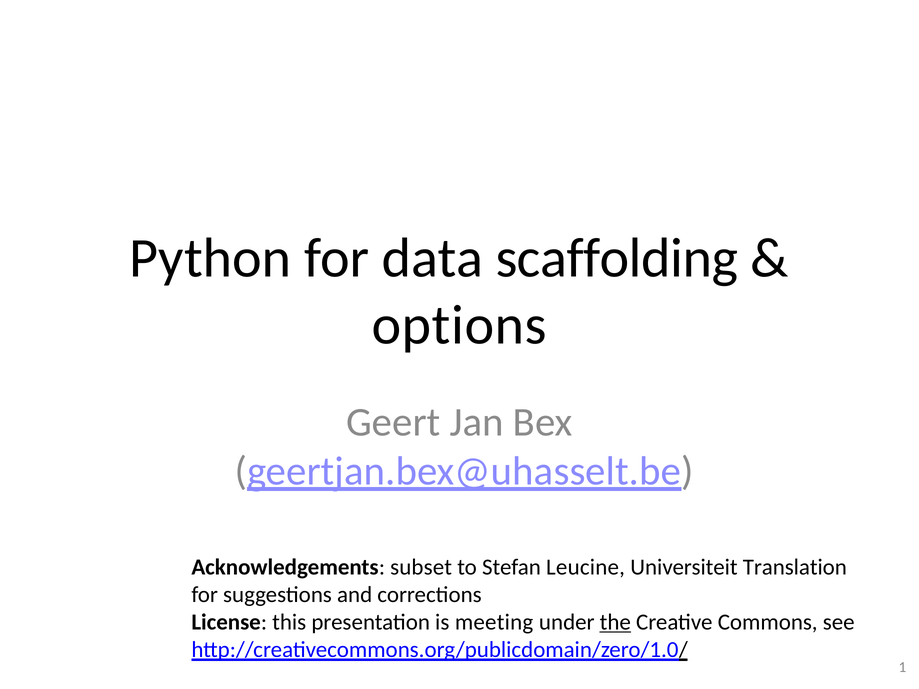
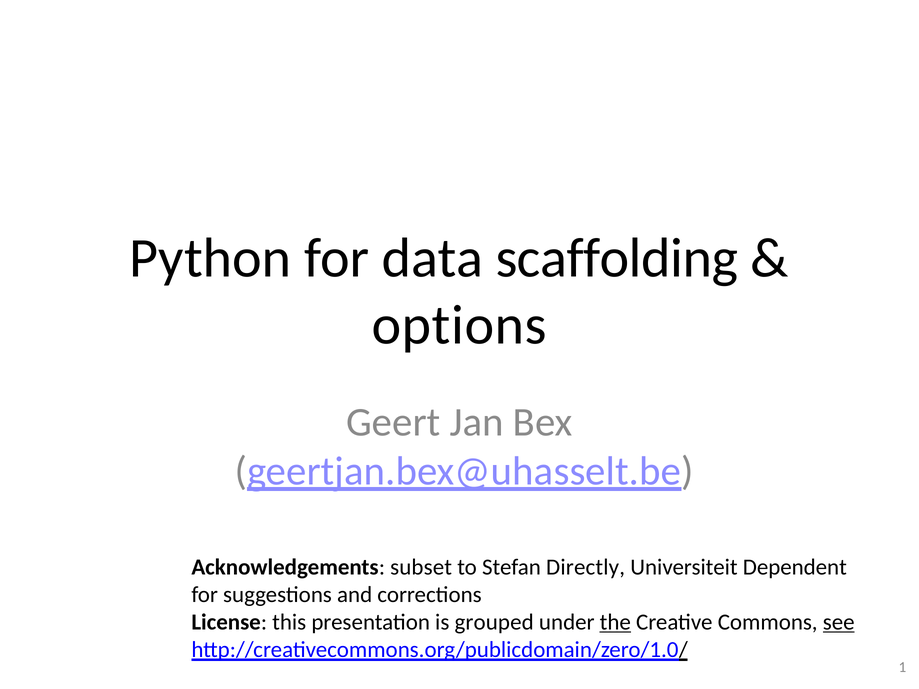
Leucine: Leucine -> Directly
Translation: Translation -> Dependent
meeting: meeting -> grouped
see underline: none -> present
